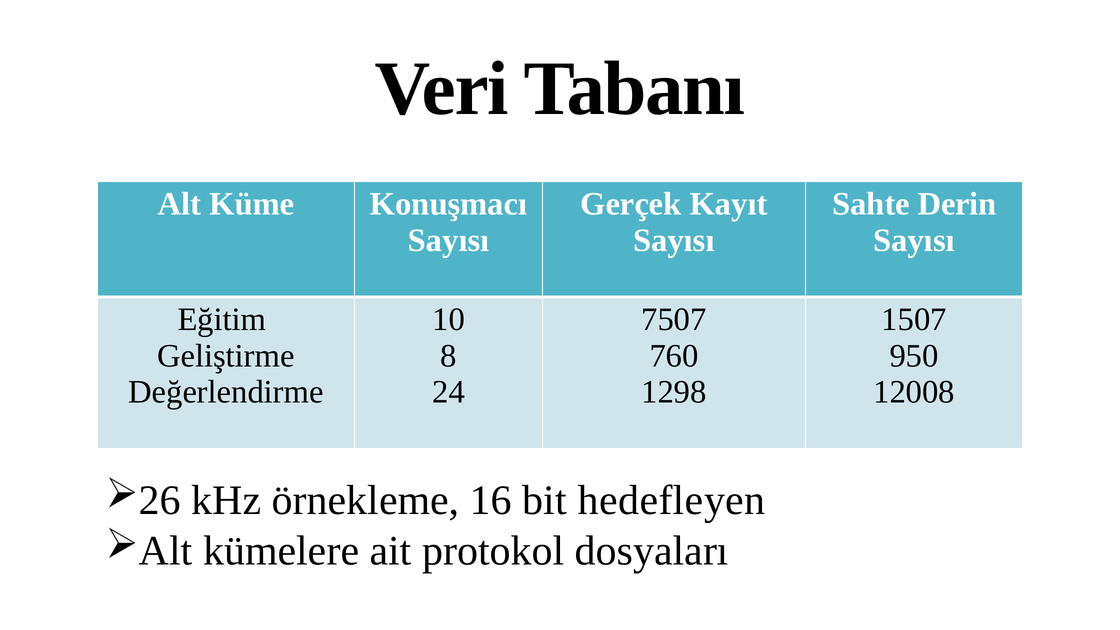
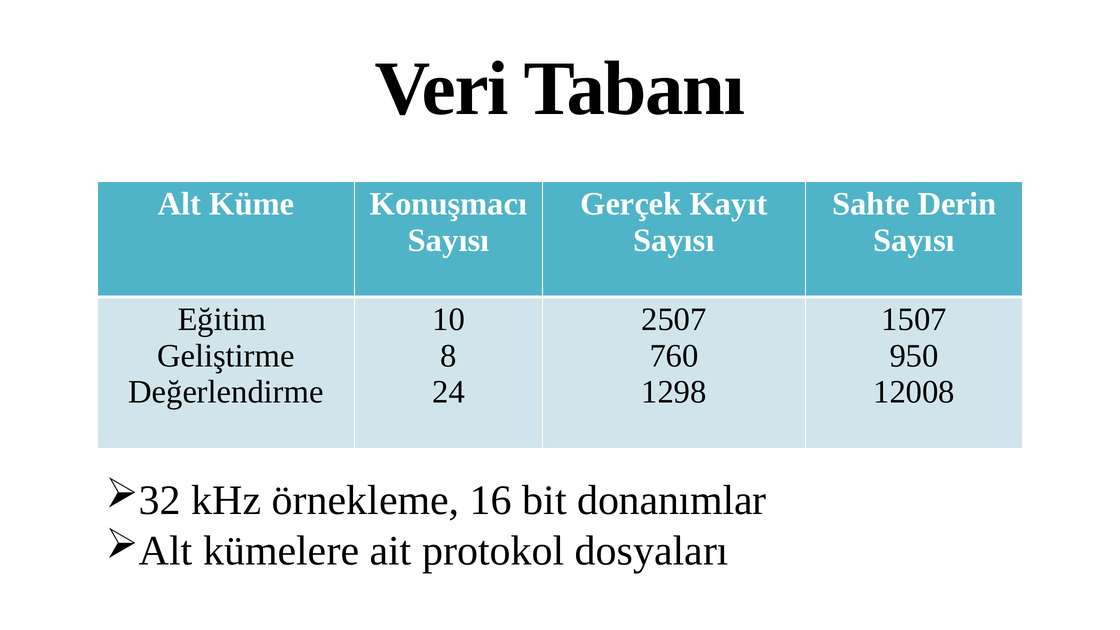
7507: 7507 -> 2507
26: 26 -> 32
hedefleyen: hedefleyen -> donanımlar
